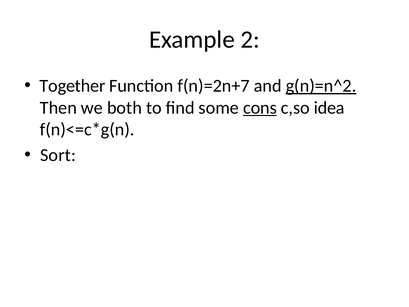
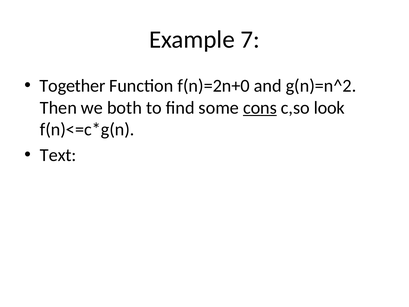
2: 2 -> 7
f(n)=2n+7: f(n)=2n+7 -> f(n)=2n+0
g(n)=n^2 underline: present -> none
idea: idea -> look
Sort: Sort -> Text
